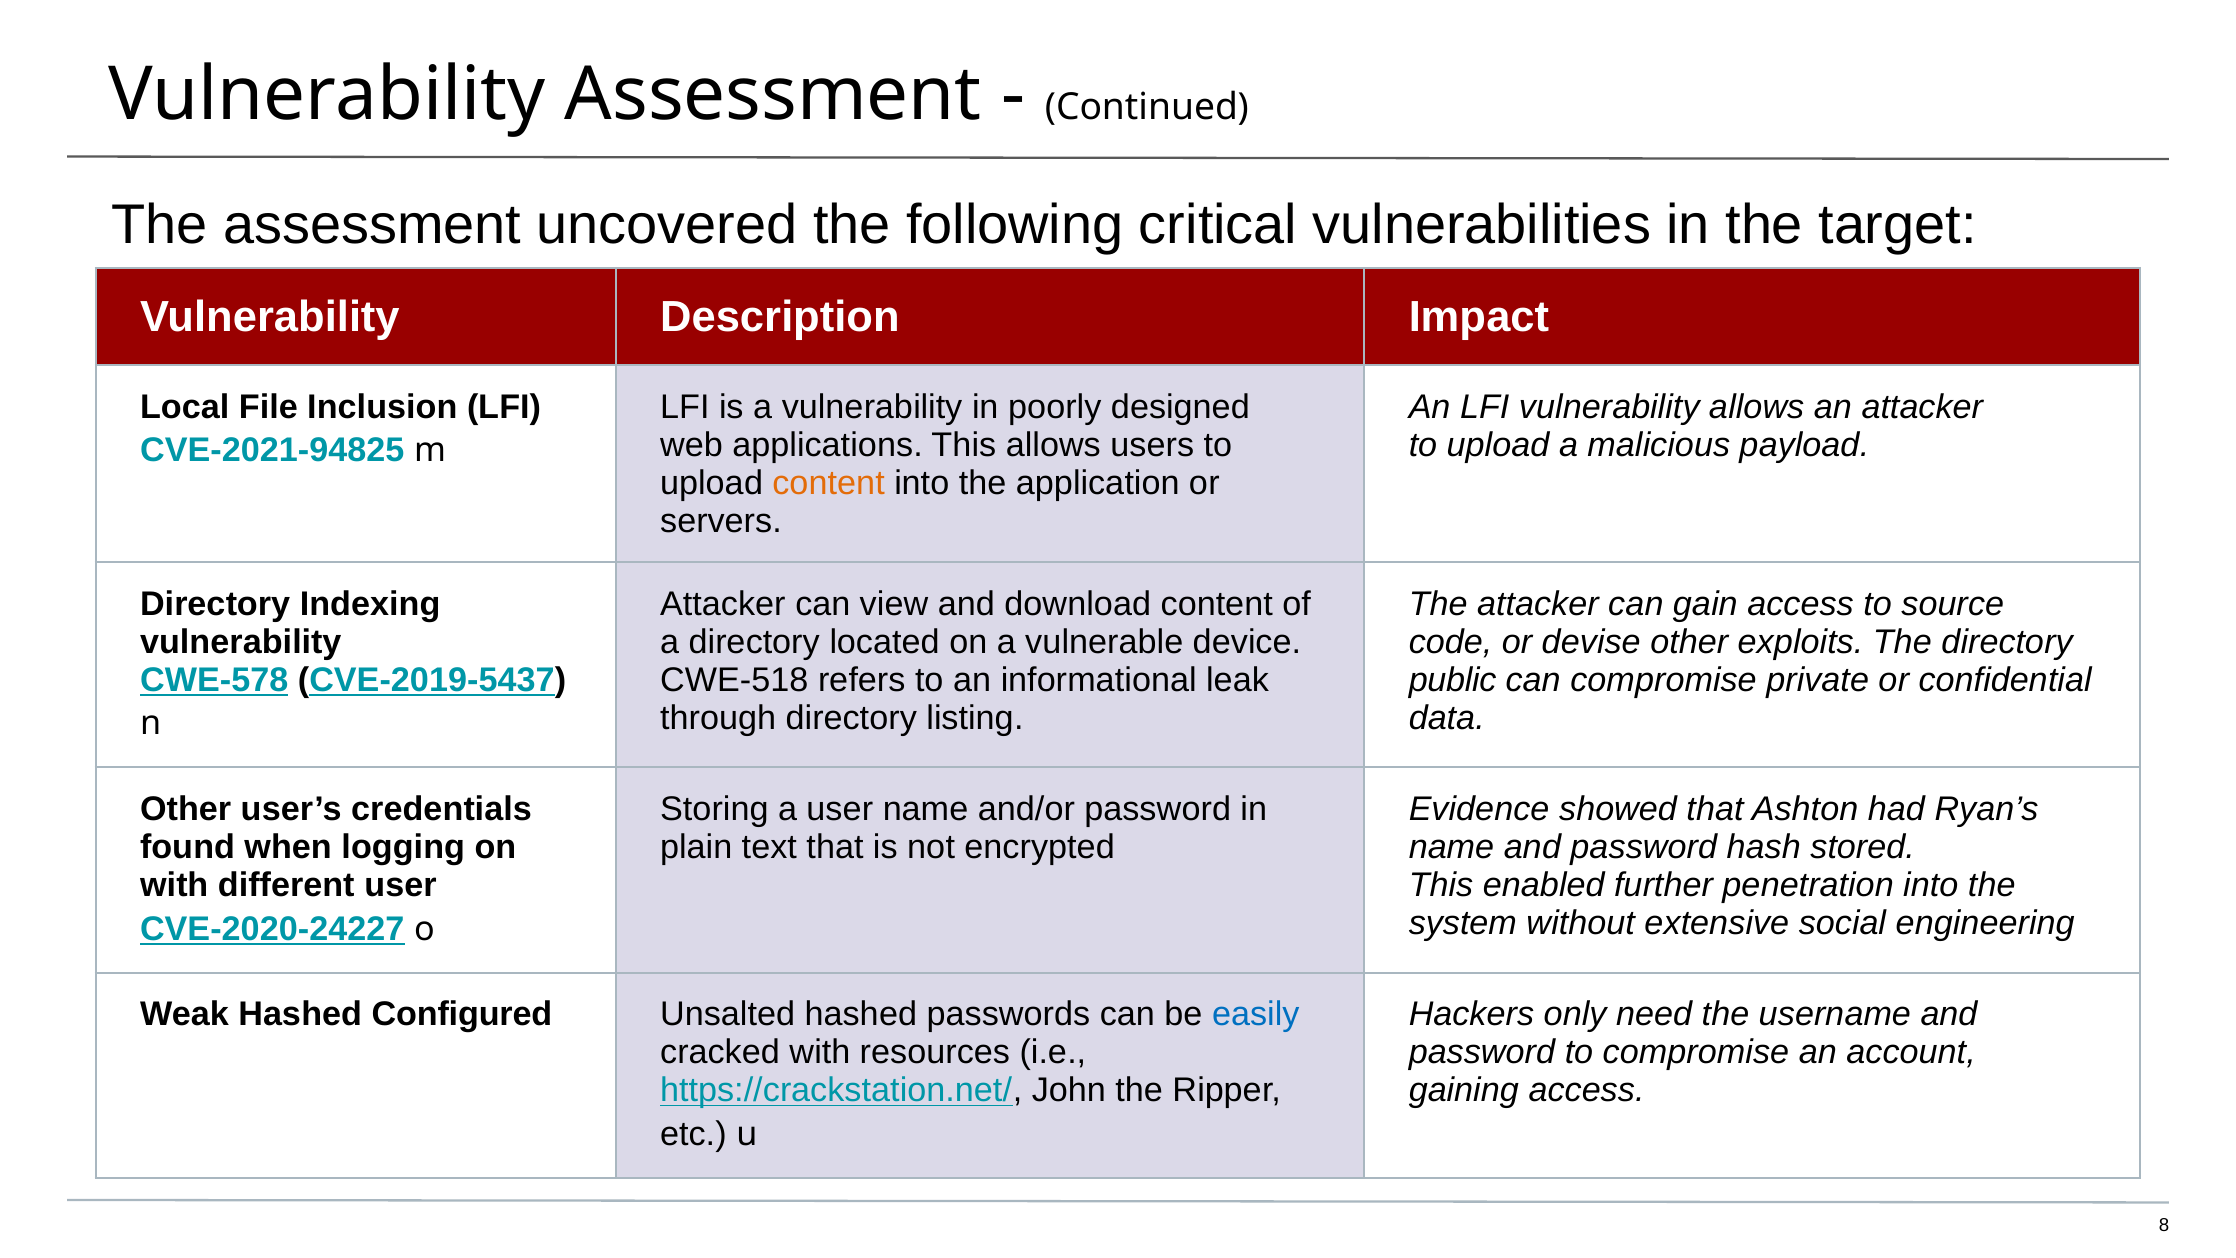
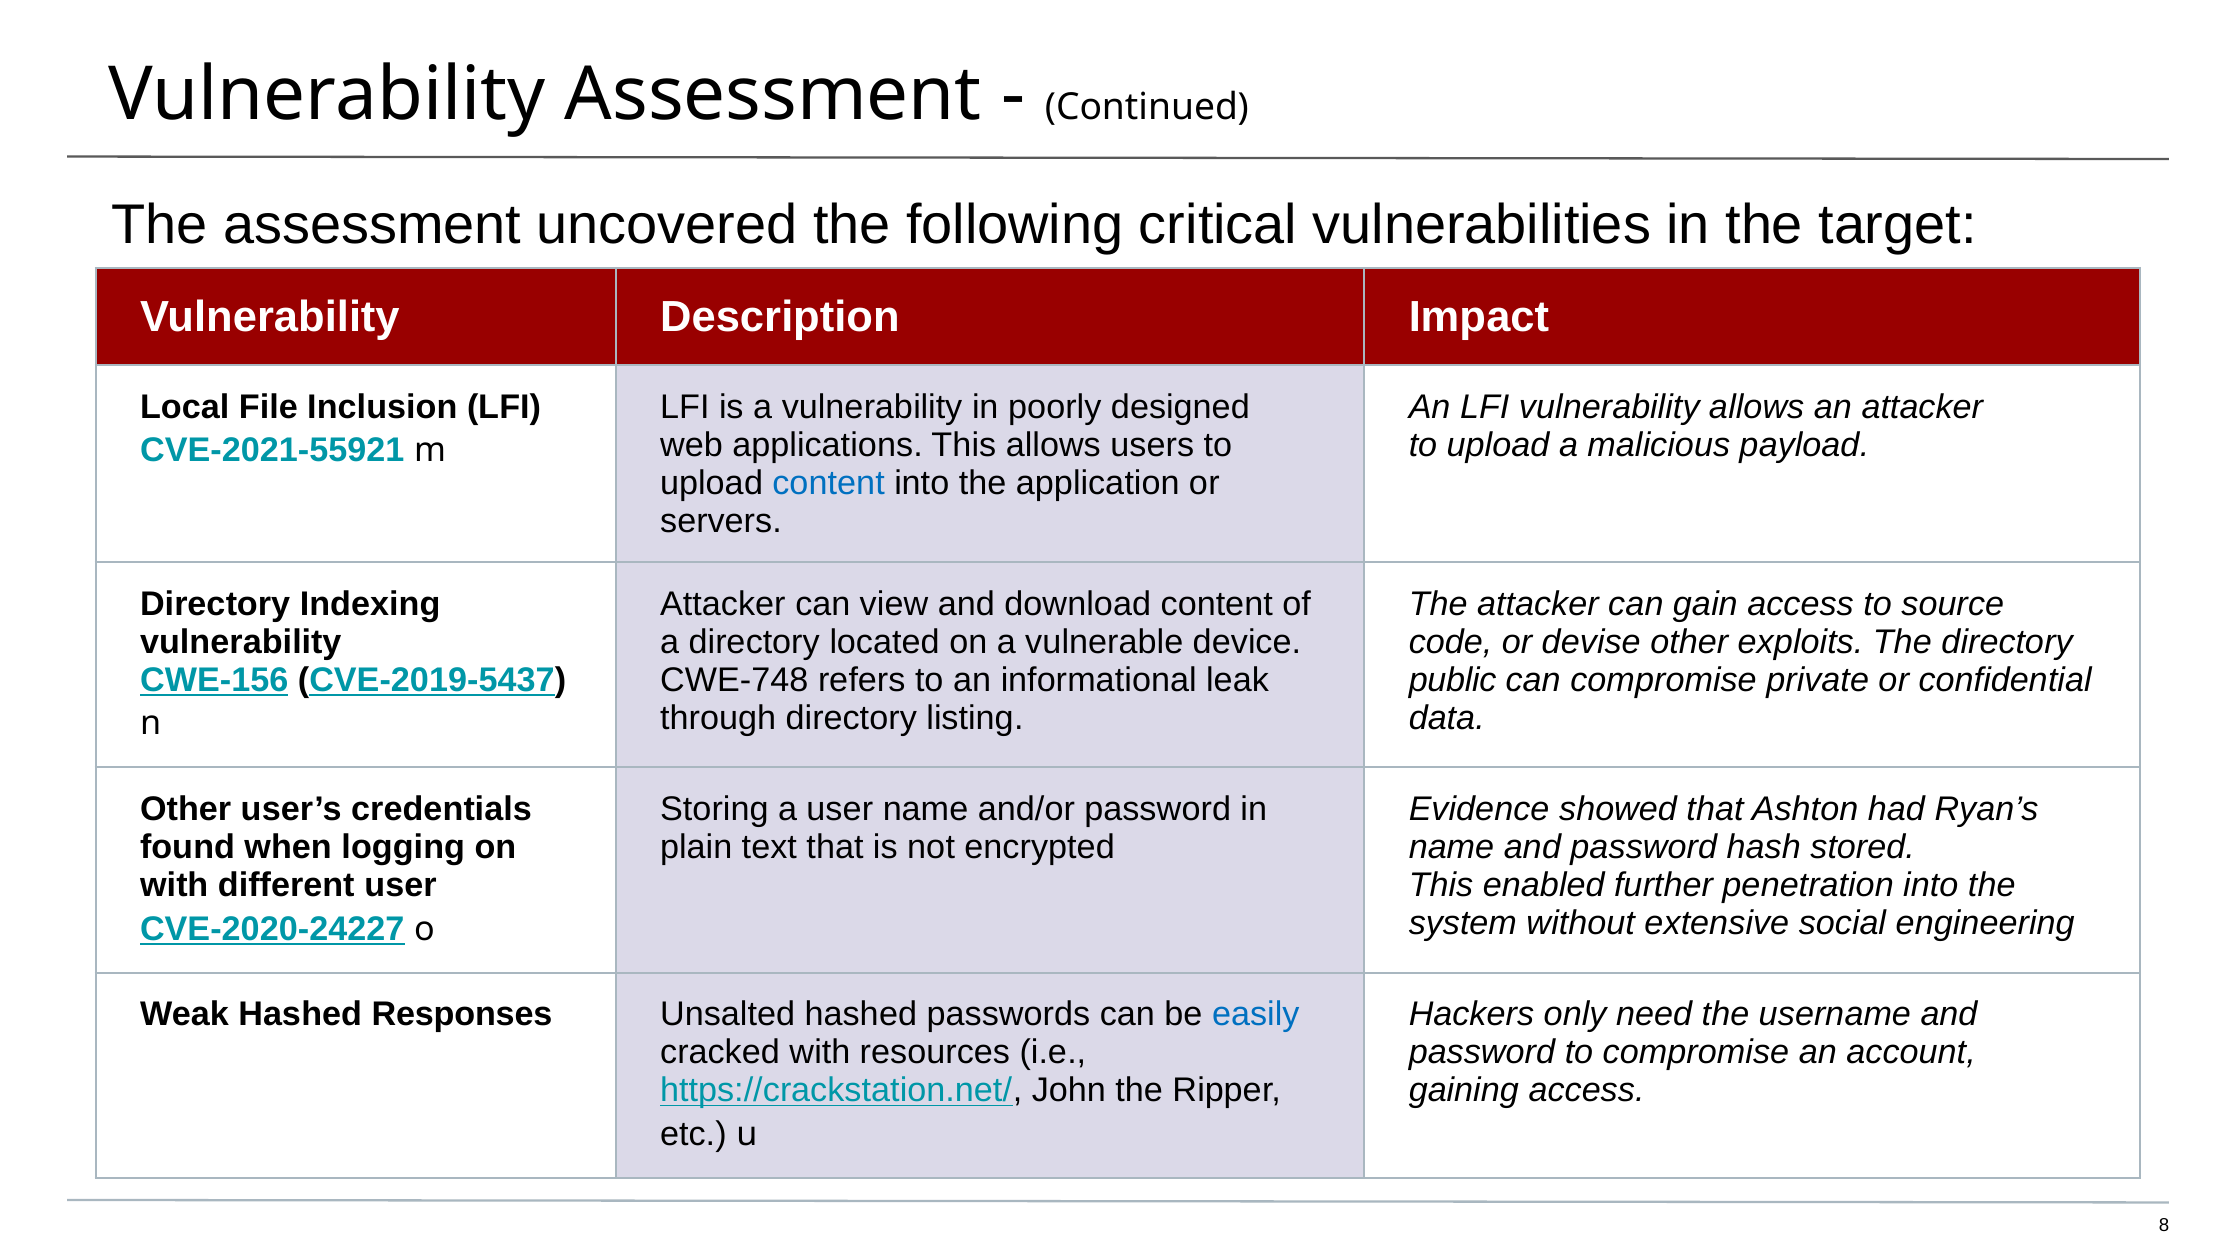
CVE-2021-94825: CVE-2021-94825 -> CVE-2021-55921
content at (829, 483) colour: orange -> blue
CWE-578: CWE-578 -> CWE-156
CWE-518: CWE-518 -> CWE-748
Configured: Configured -> Responses
